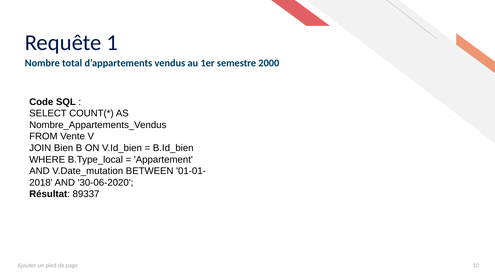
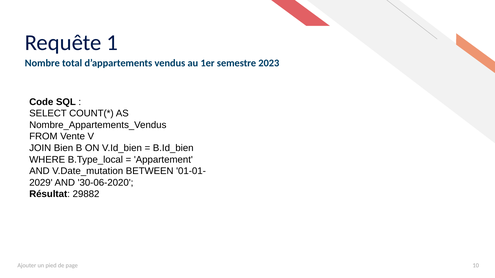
2000: 2000 -> 2023
2018: 2018 -> 2029
89337: 89337 -> 29882
